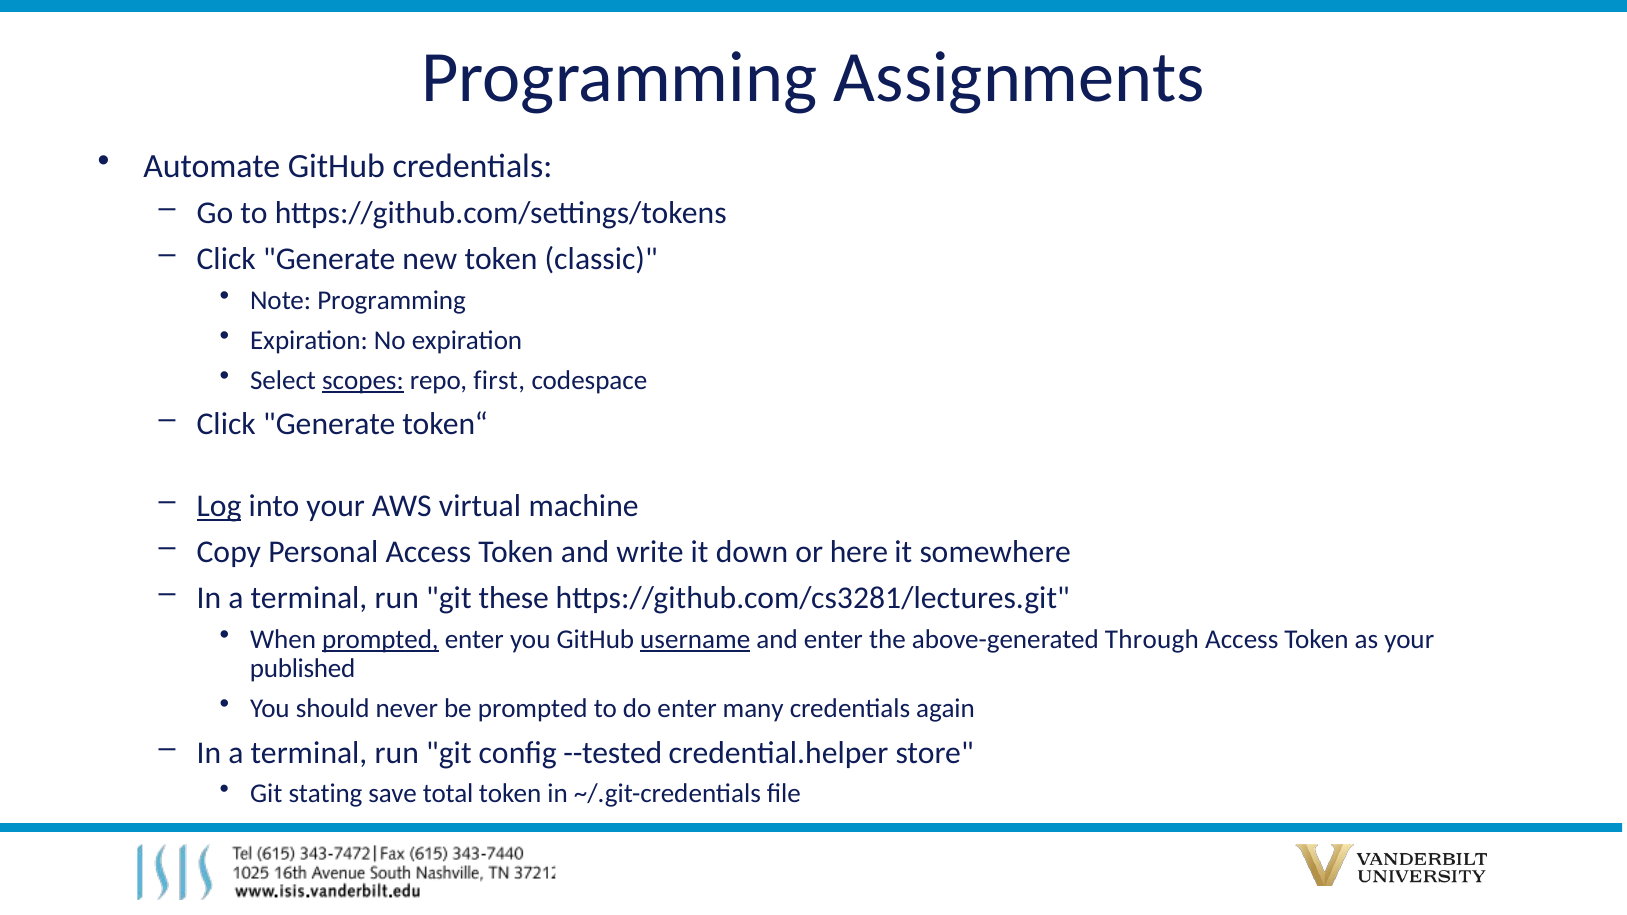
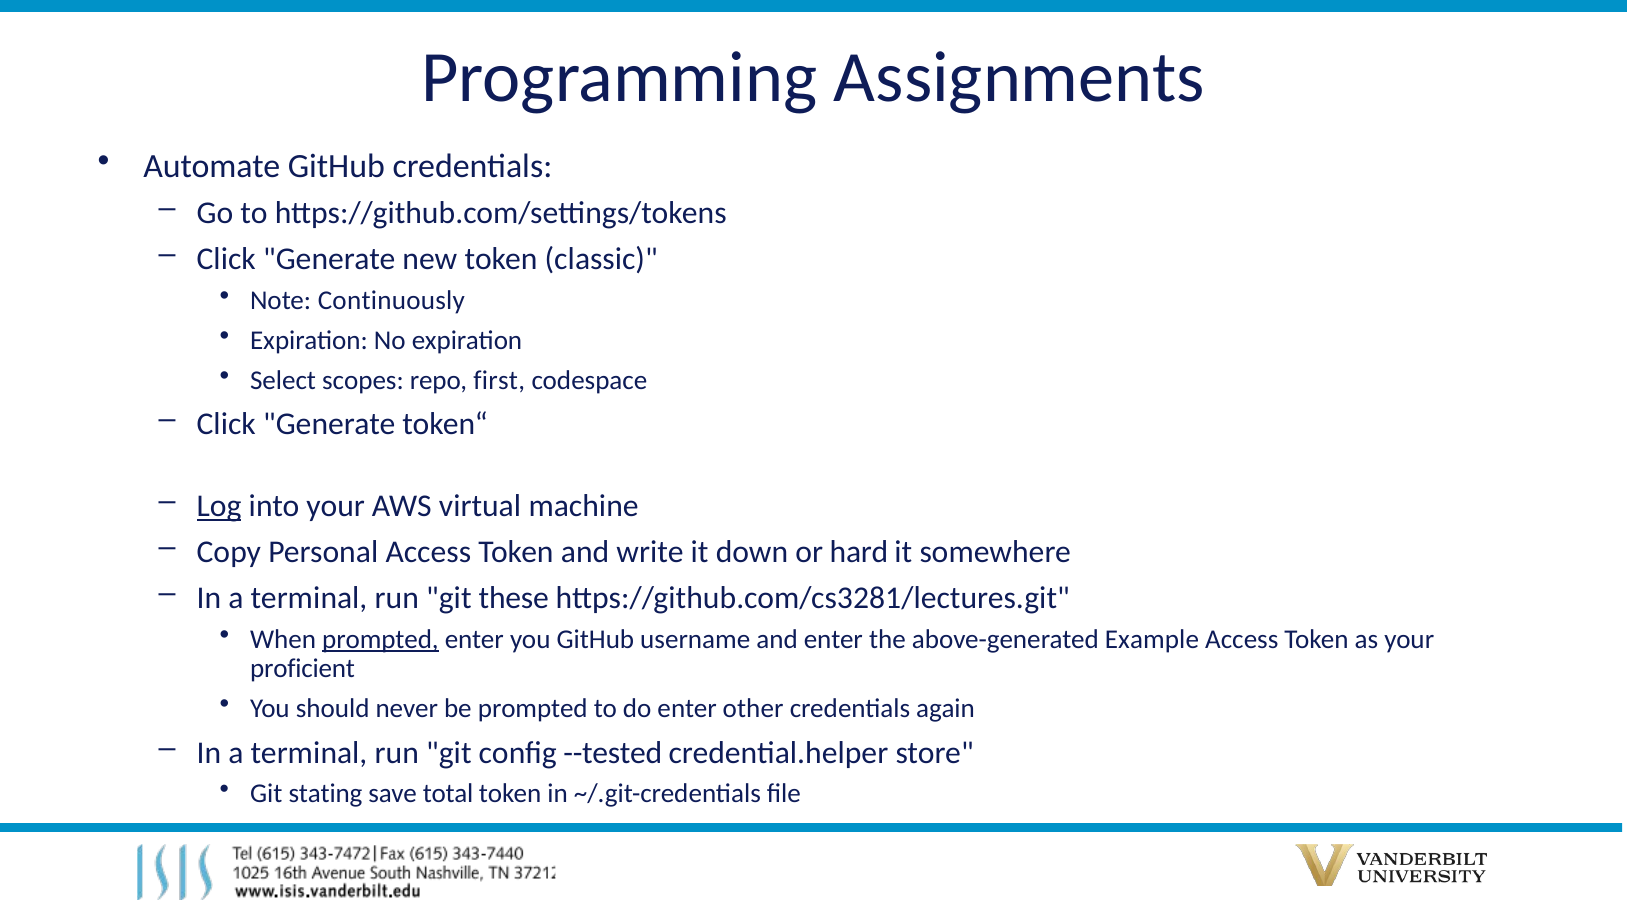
Note Programming: Programming -> Continuously
scopes underline: present -> none
here: here -> hard
username underline: present -> none
Through: Through -> Example
published: published -> proficient
many: many -> other
